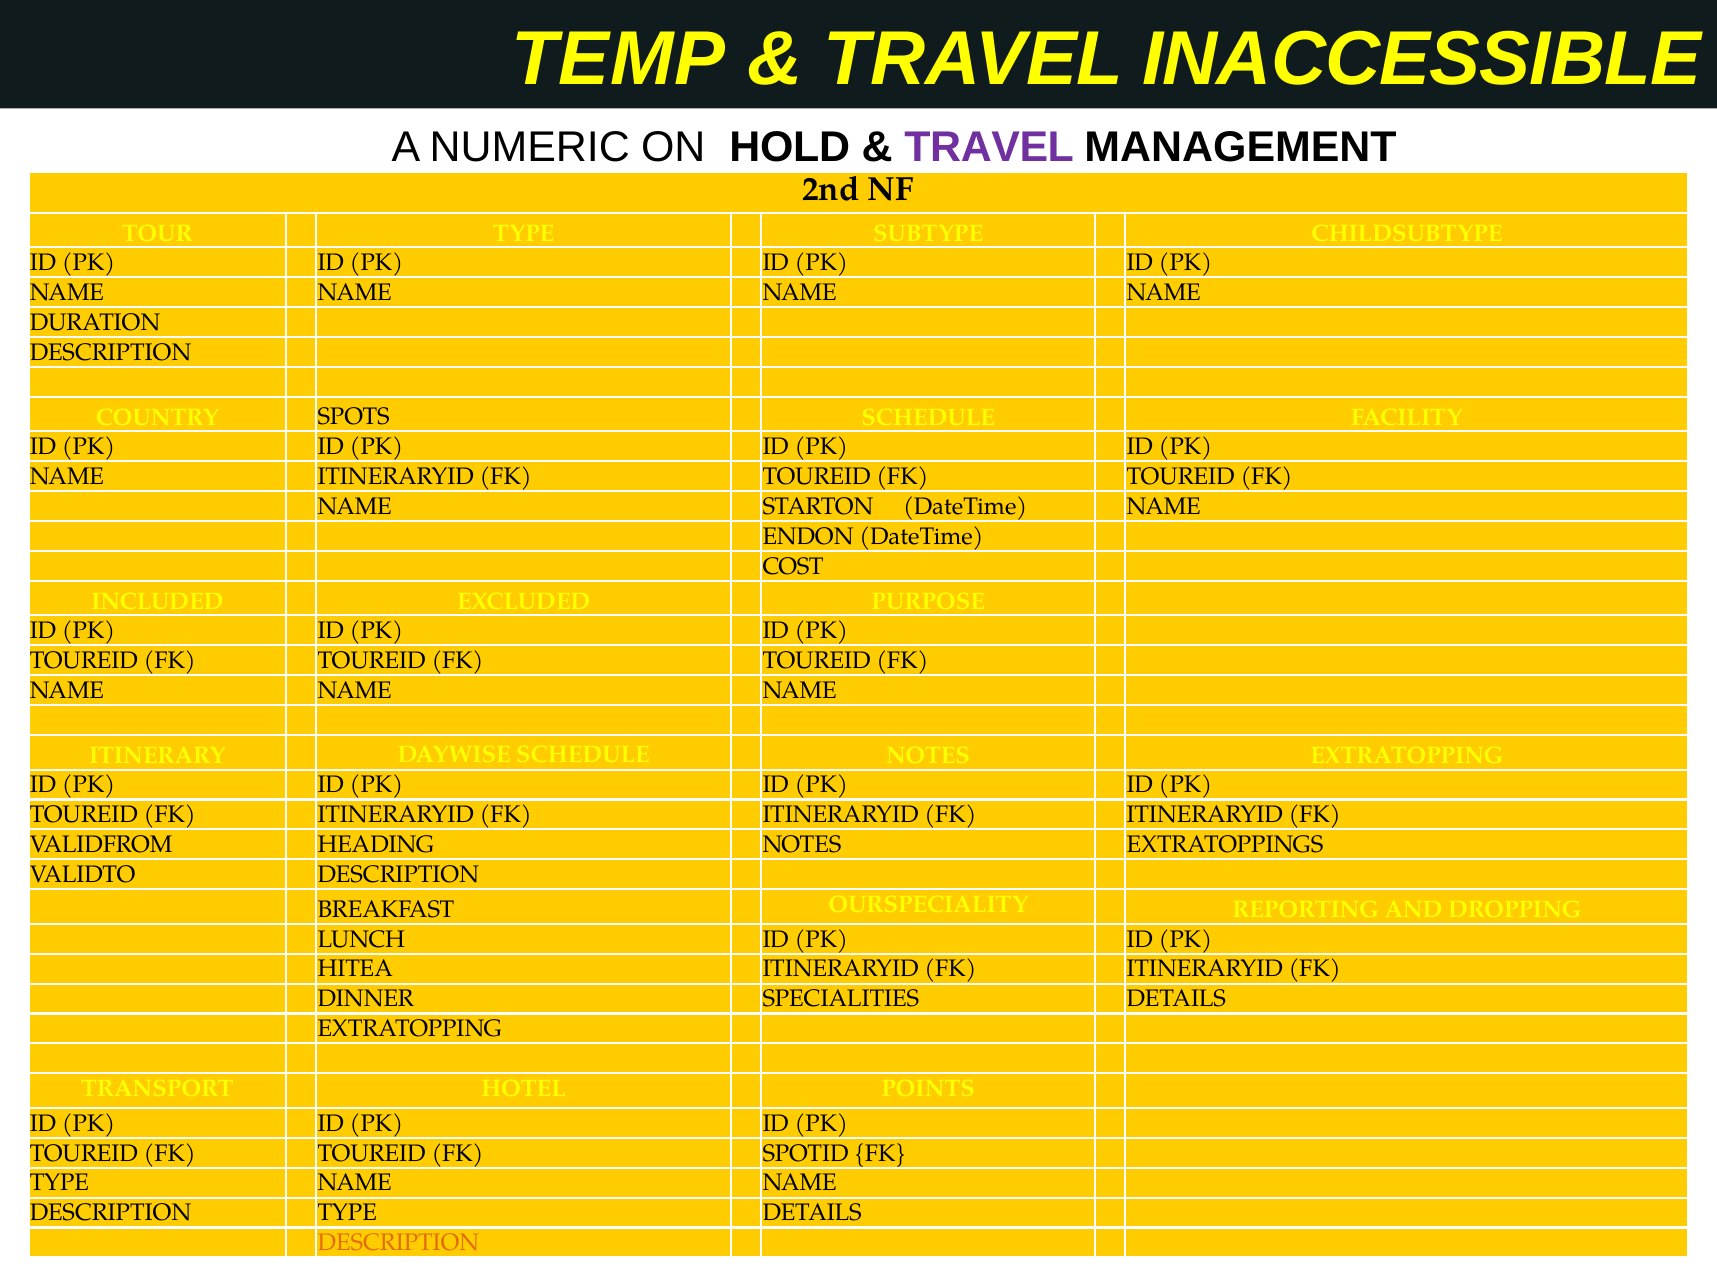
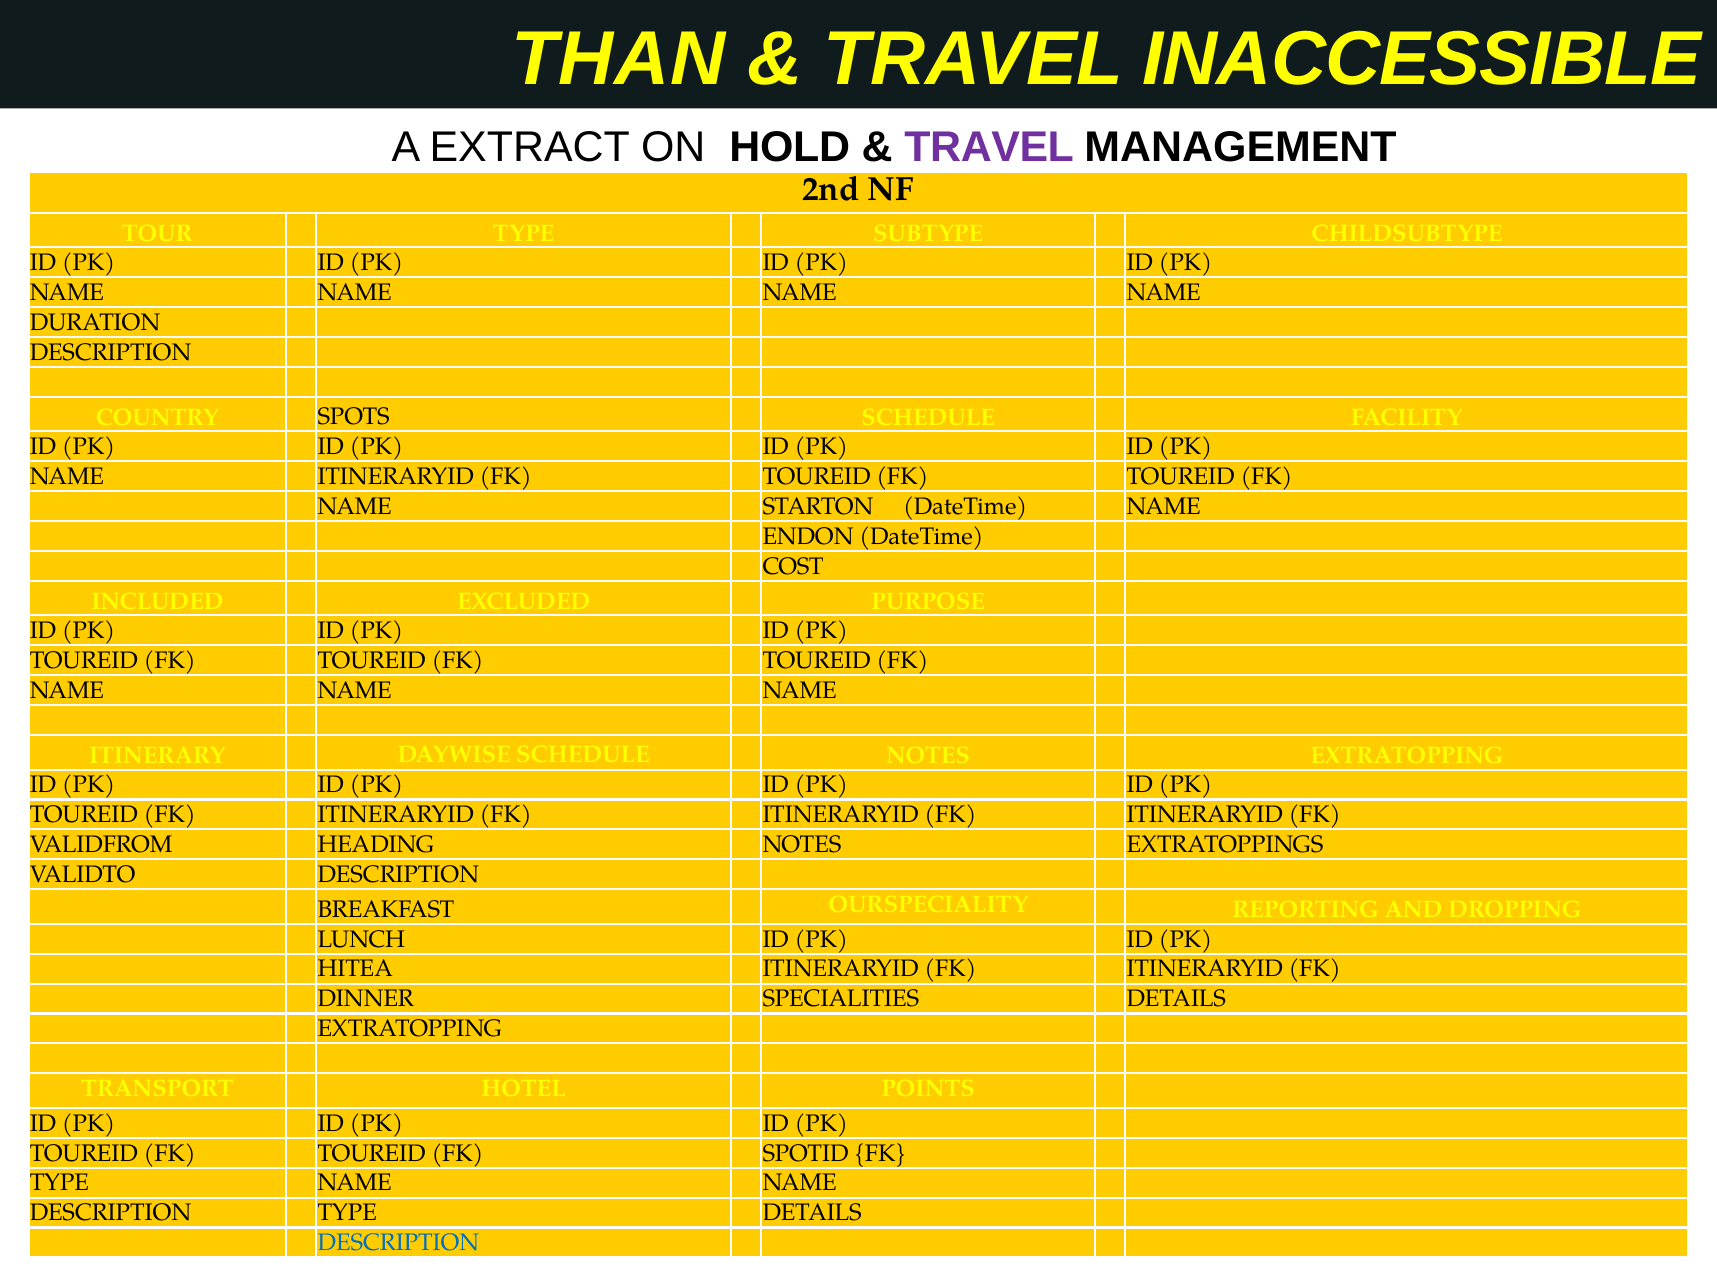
TEMP: TEMP -> THAN
NUMERIC: NUMERIC -> EXTRACT
DESCRIPTION at (398, 1243) colour: orange -> blue
